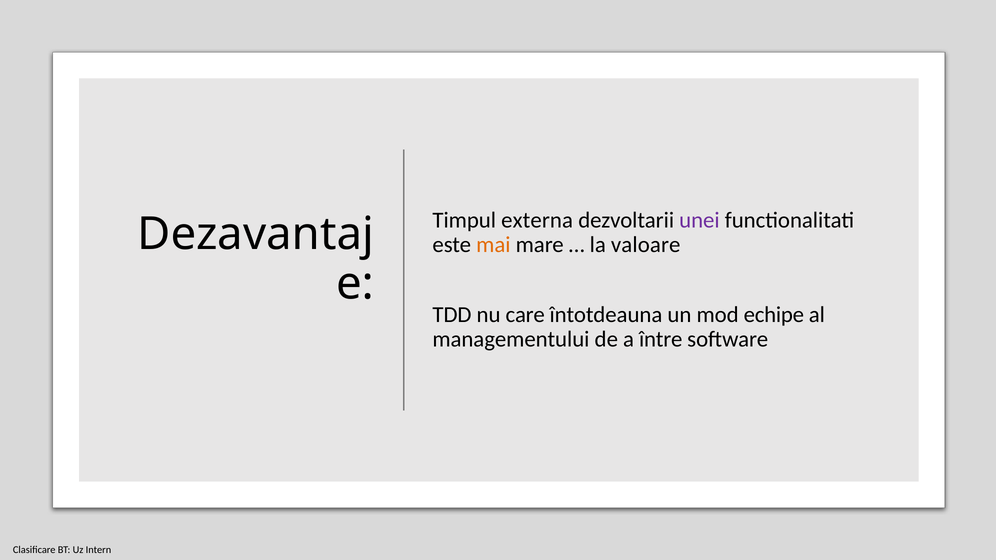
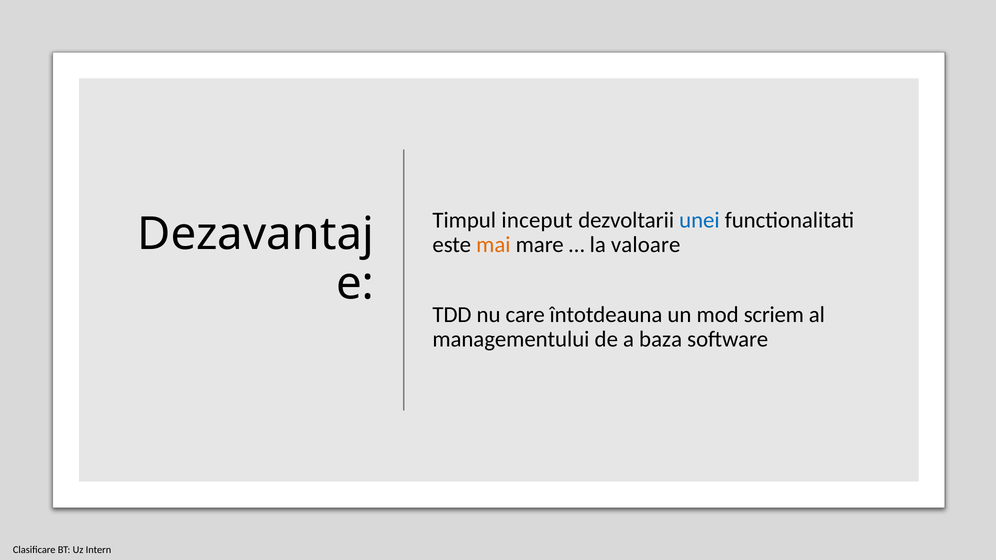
externa: externa -> inceput
unei colour: purple -> blue
echipe: echipe -> scriem
între: între -> baza
